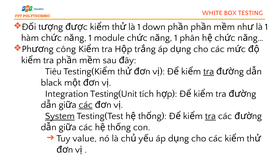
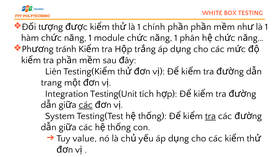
down: down -> chính
công: công -> tránh
Tiêu: Tiêu -> Liên
tra at (209, 71) underline: present -> none
black: black -> trang
System underline: present -> none
